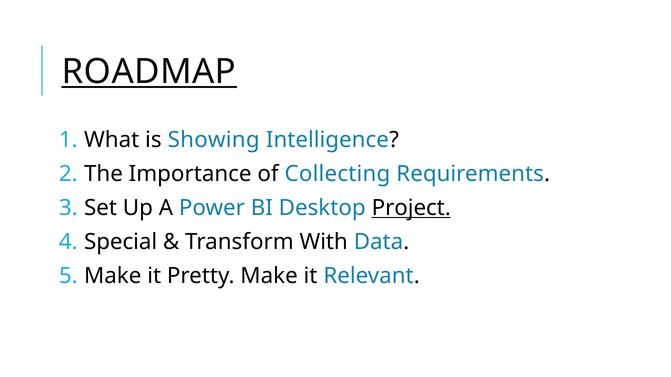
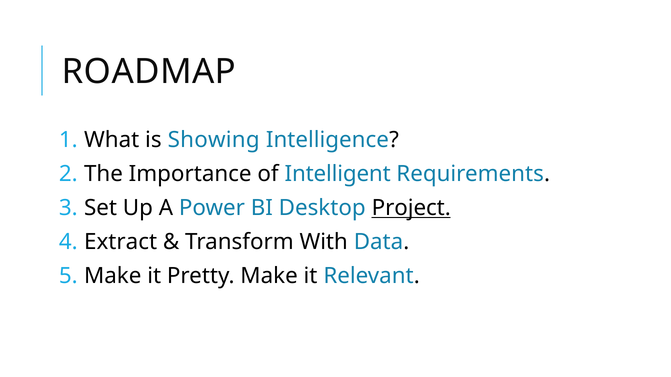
ROADMAP underline: present -> none
Collecting: Collecting -> Intelligent
Special: Special -> Extract
